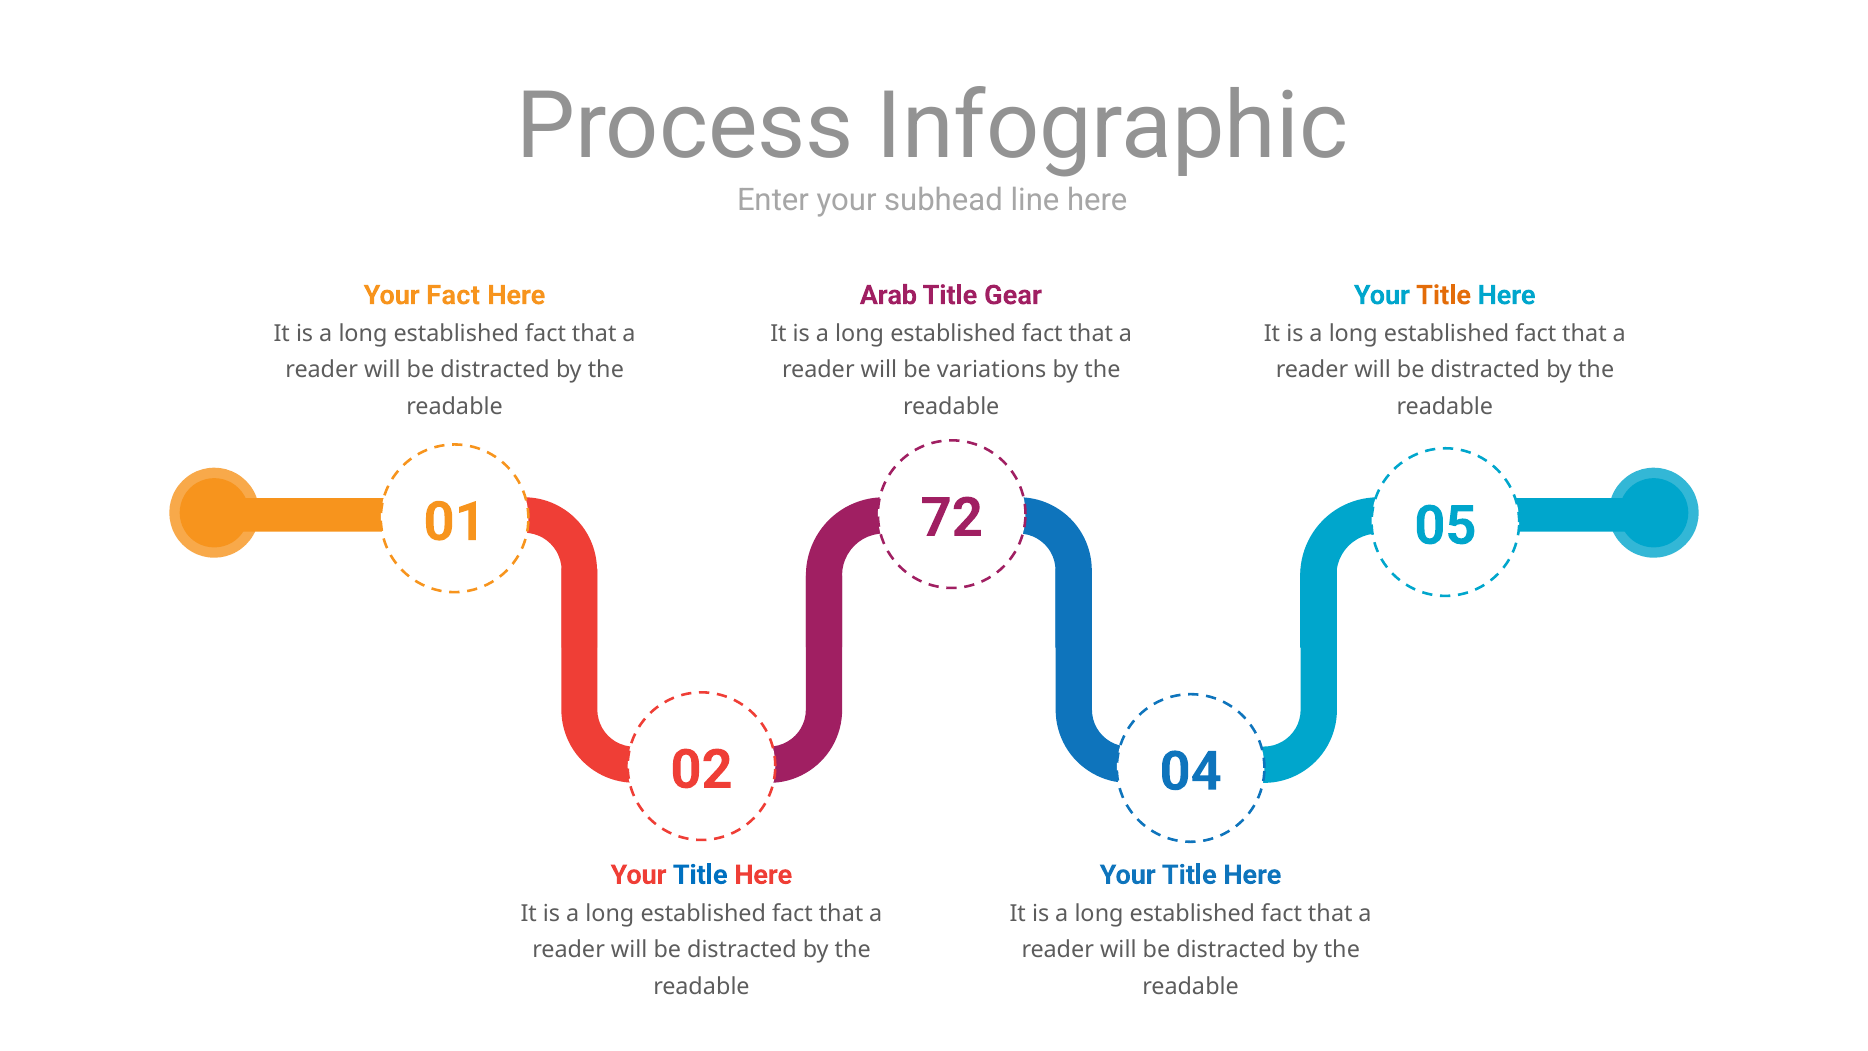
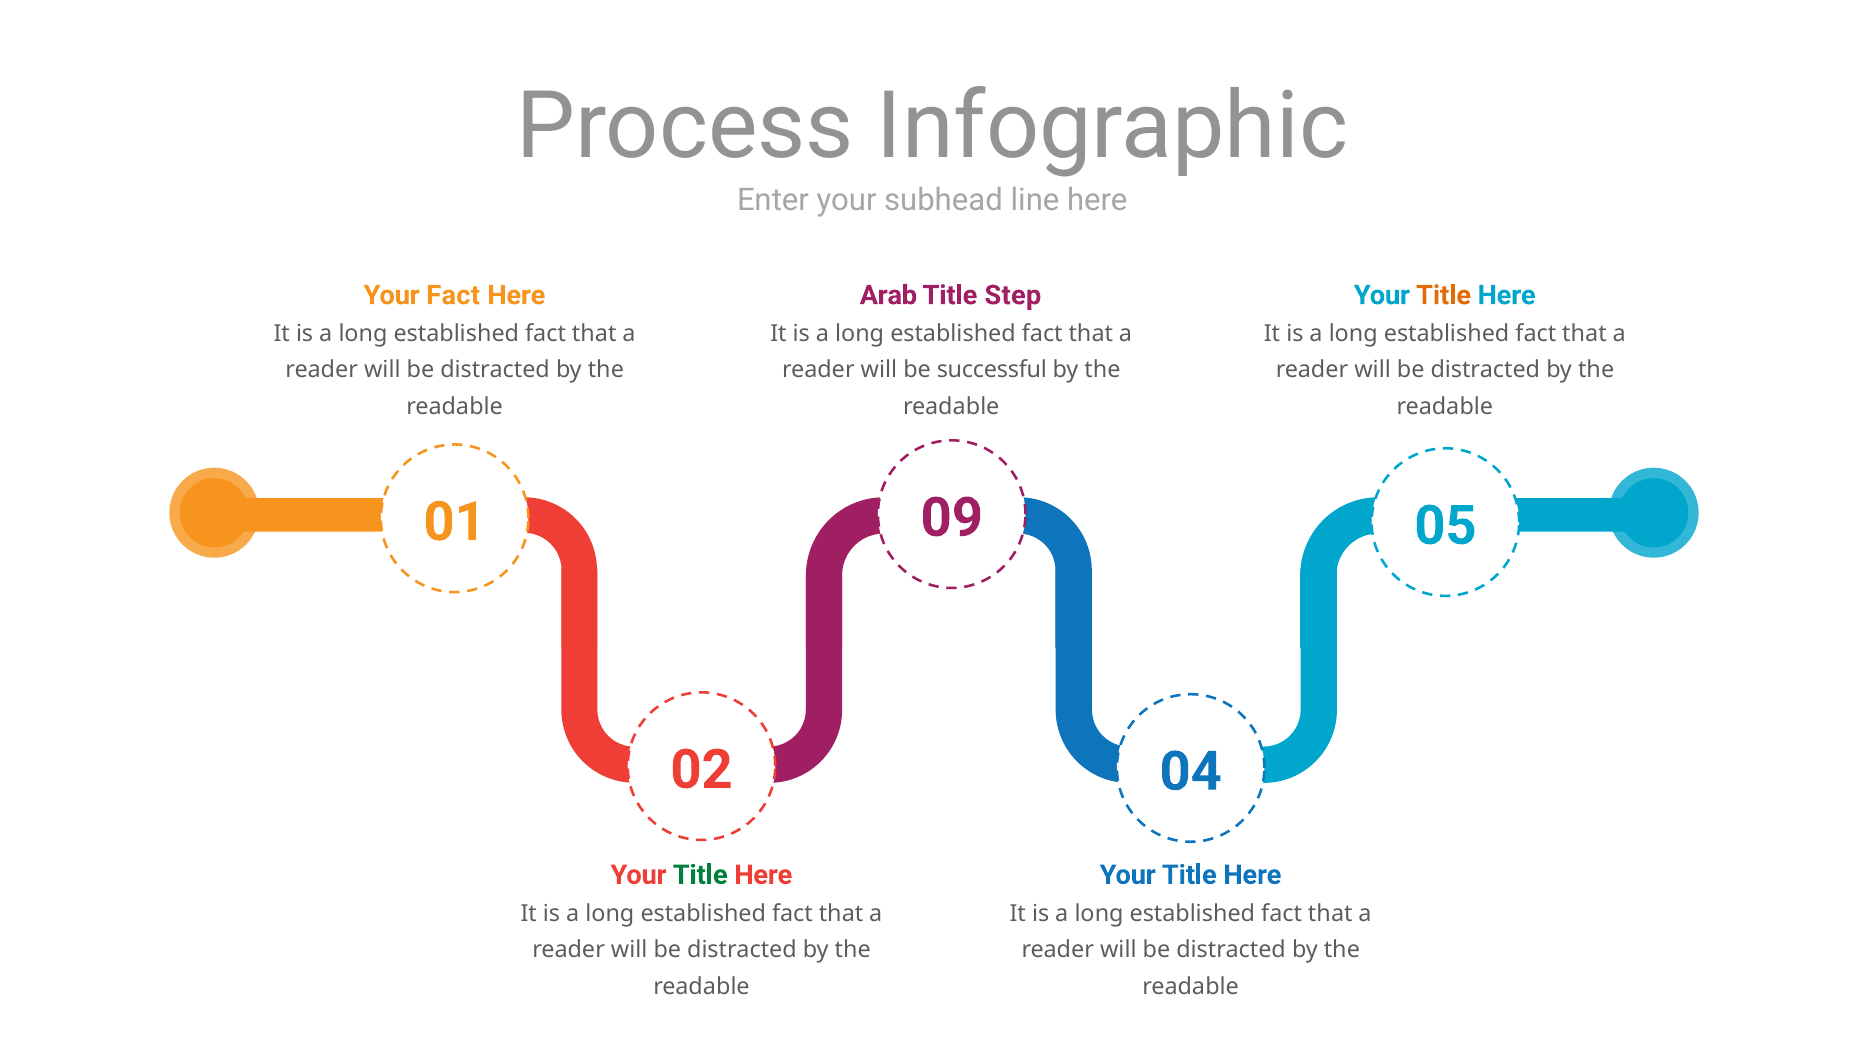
Gear: Gear -> Step
variations: variations -> successful
72: 72 -> 09
Title at (700, 875) colour: blue -> green
